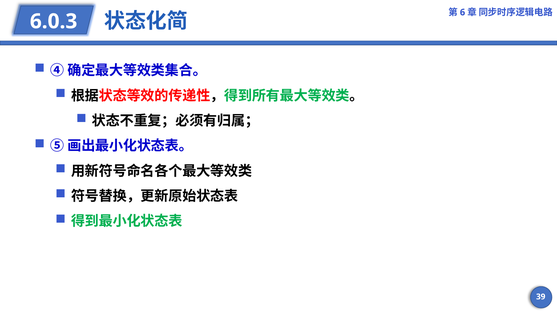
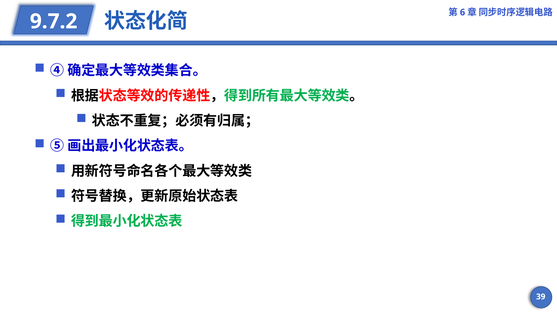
6.0.3: 6.0.3 -> 9.7.2
